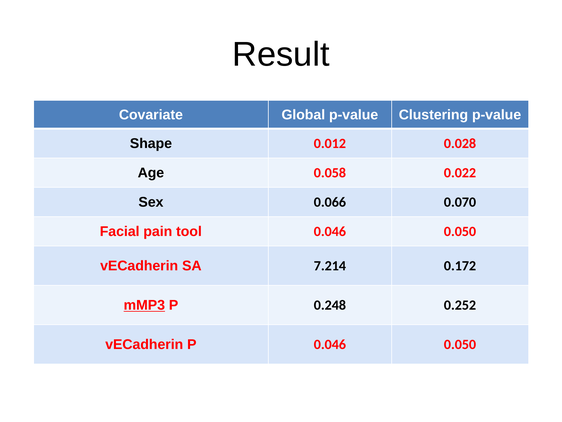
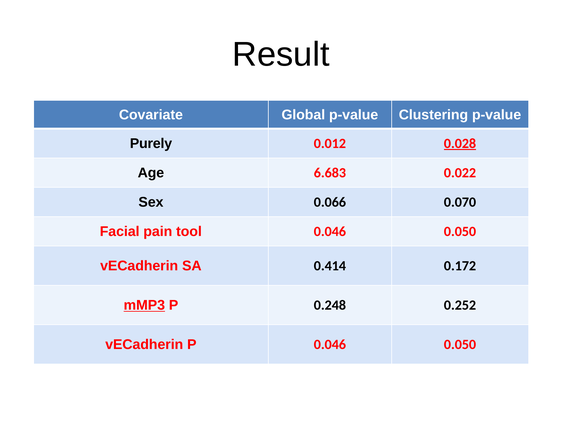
Shape: Shape -> Purely
0.028 underline: none -> present
0.058: 0.058 -> 6.683
7.214: 7.214 -> 0.414
